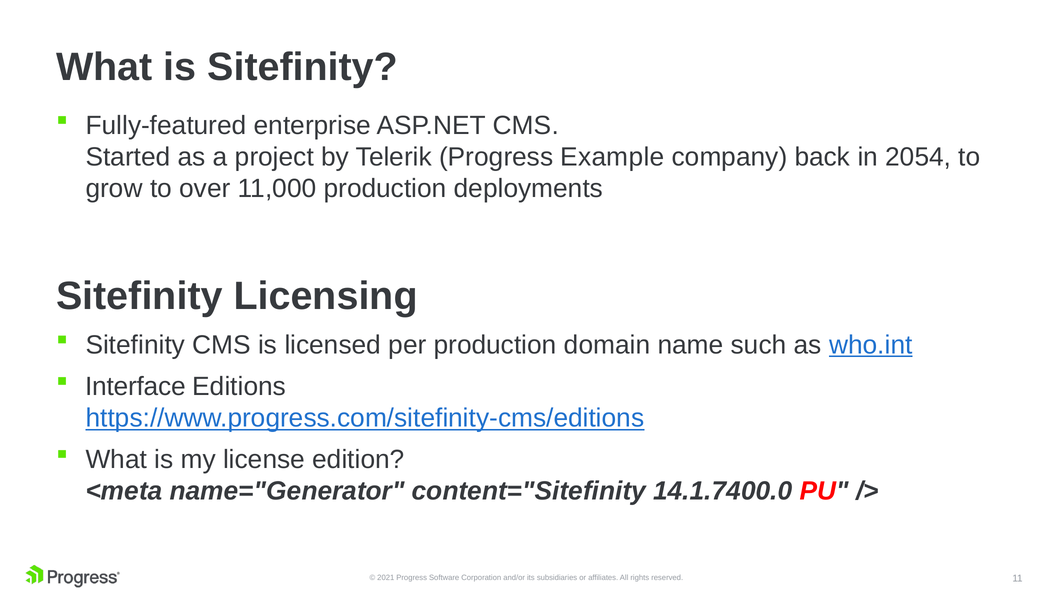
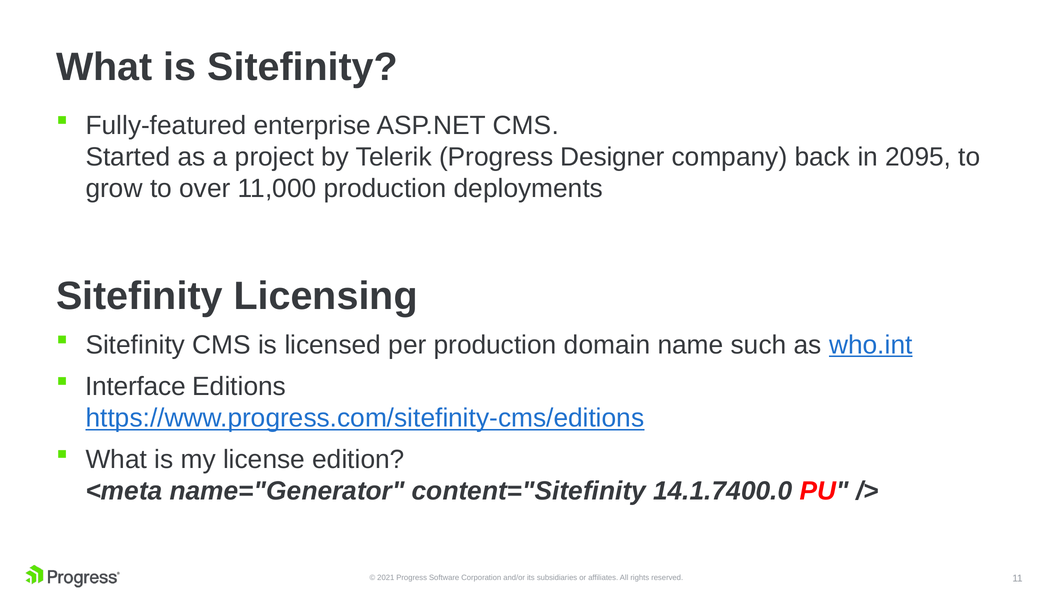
Example: Example -> Designer
2054: 2054 -> 2095
